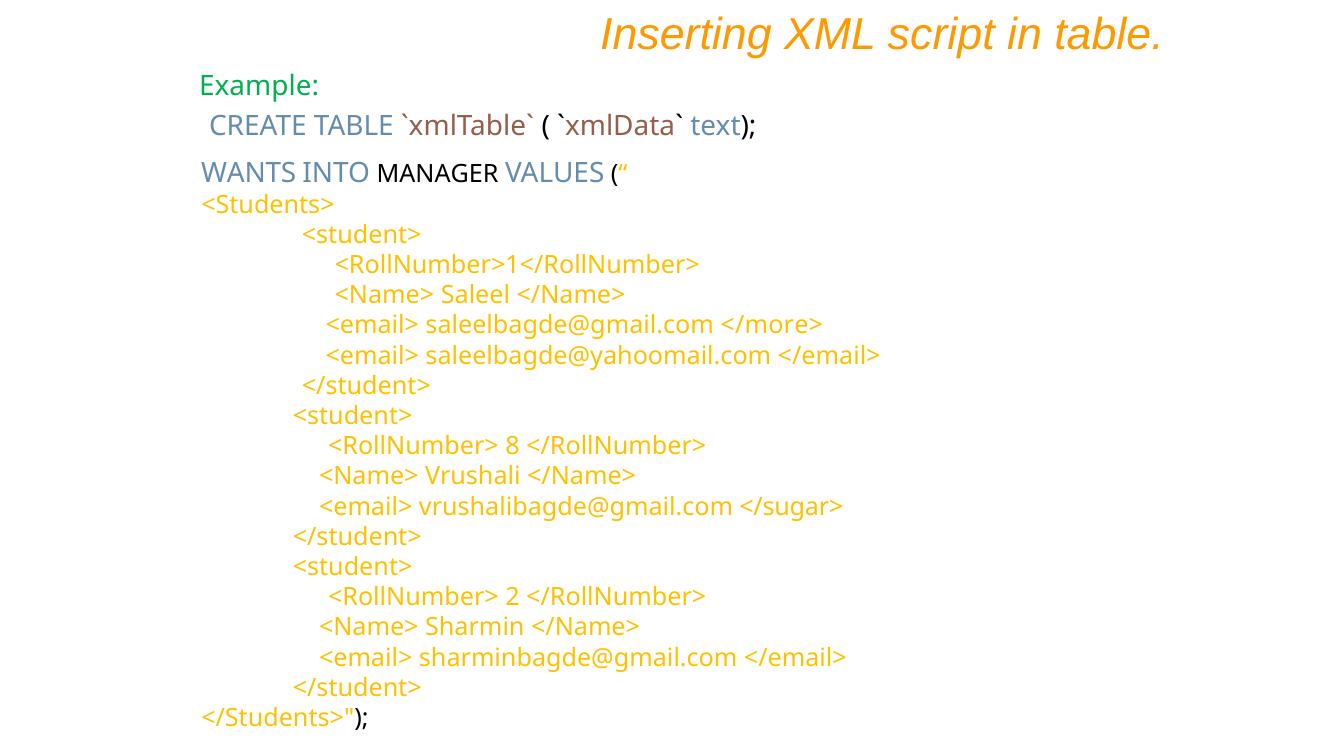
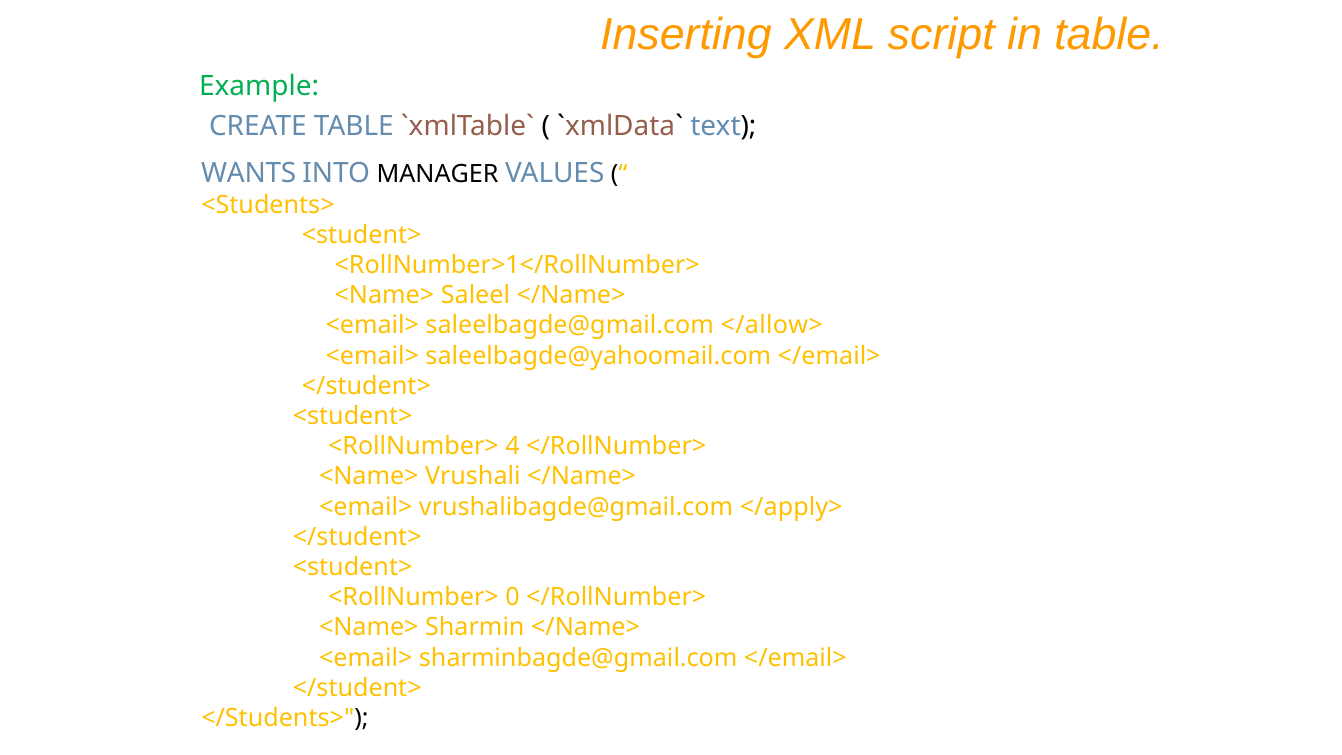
</more>: </more> -> </allow>
8: 8 -> 4
</sugar>: </sugar> -> </apply>
2: 2 -> 0
